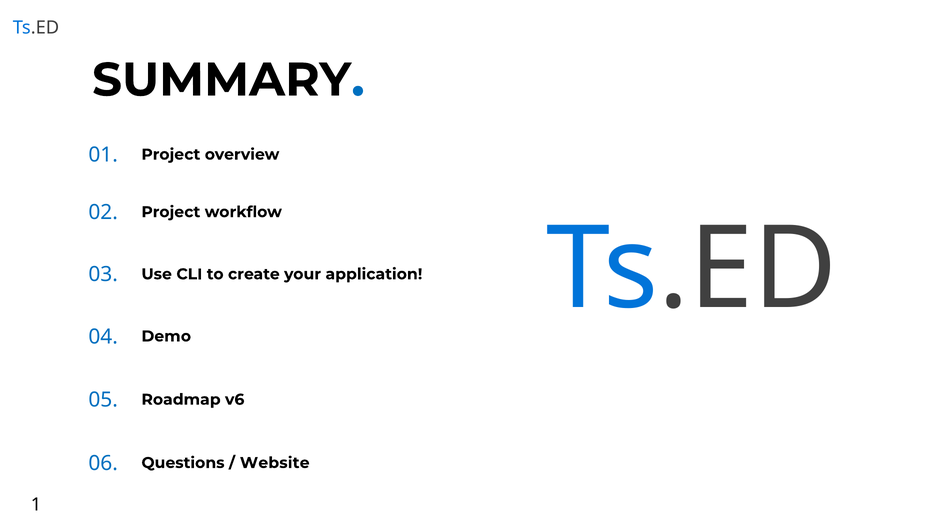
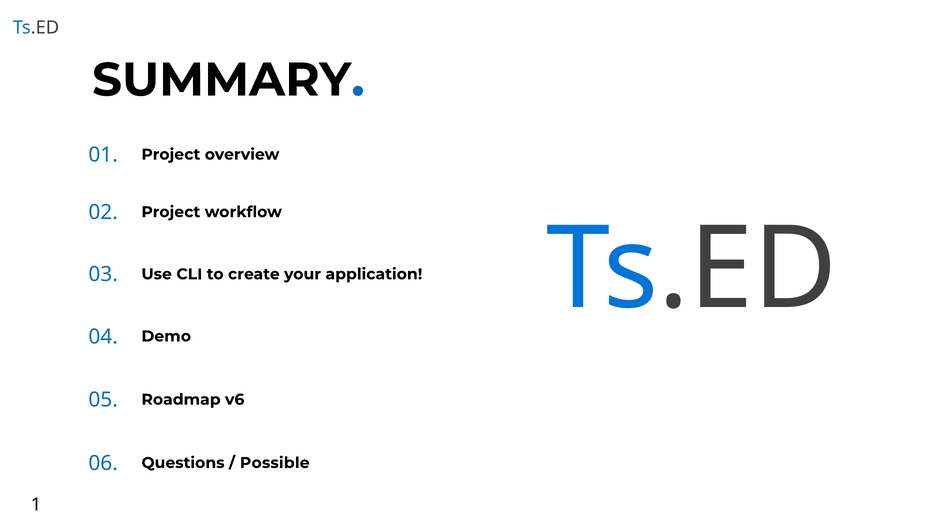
Website: Website -> Possible
